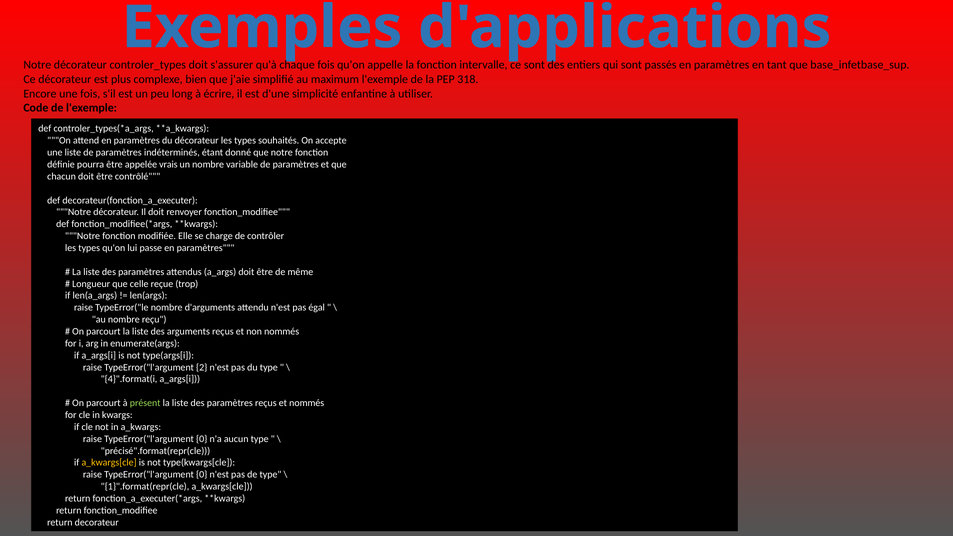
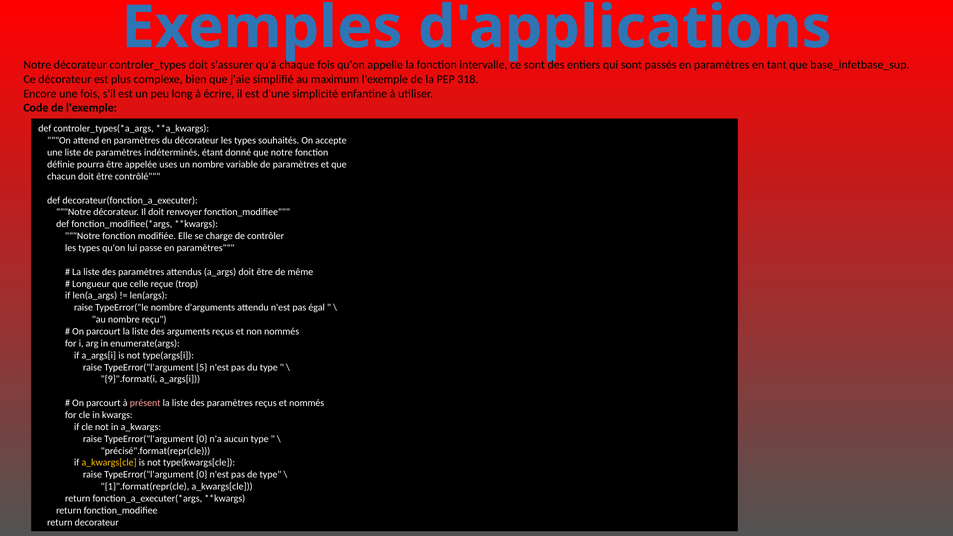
vrais: vrais -> uses
2: 2 -> 5
4}".format(i: 4}".format(i -> 9}".format(i
présent colour: light green -> pink
